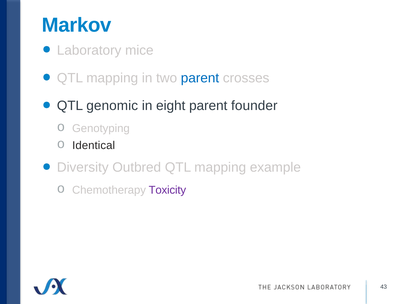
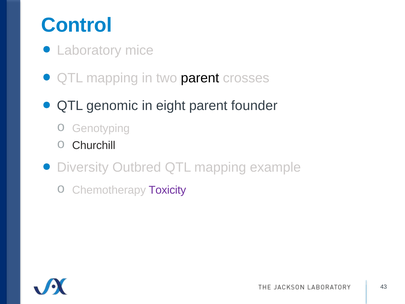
Markov: Markov -> Control
parent at (200, 78) colour: blue -> black
Identical: Identical -> Churchill
